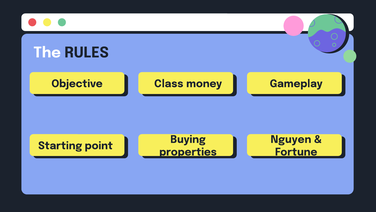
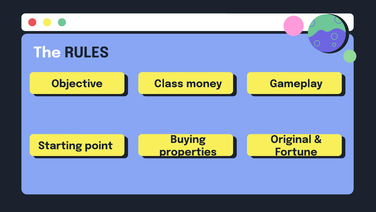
Nguyen: Nguyen -> Original
